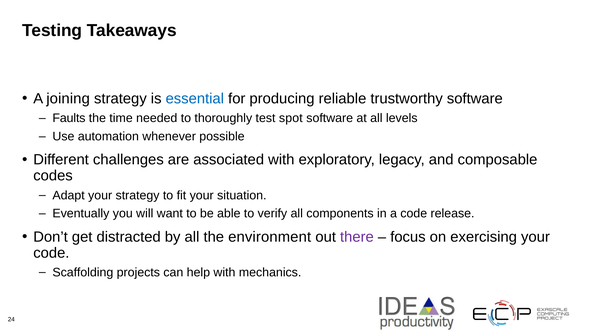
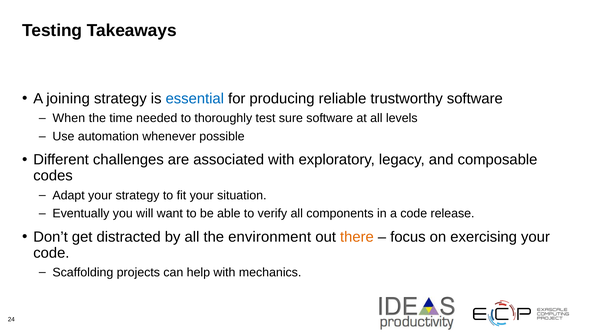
Faults: Faults -> When
spot: spot -> sure
there colour: purple -> orange
